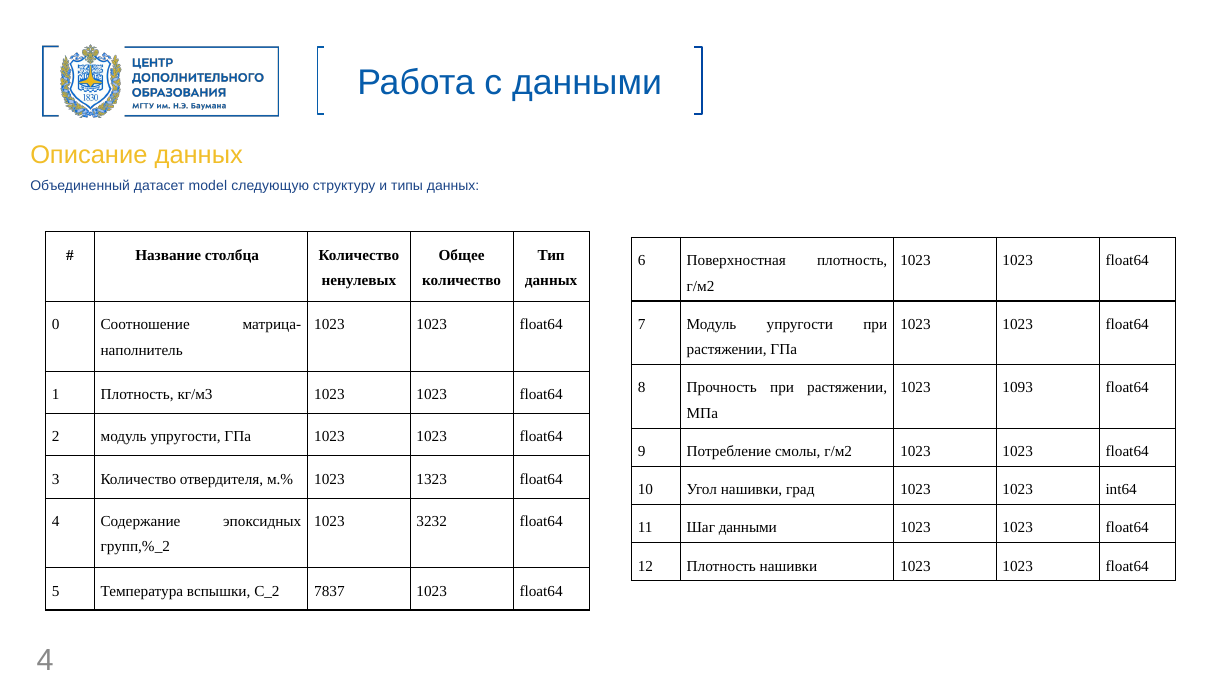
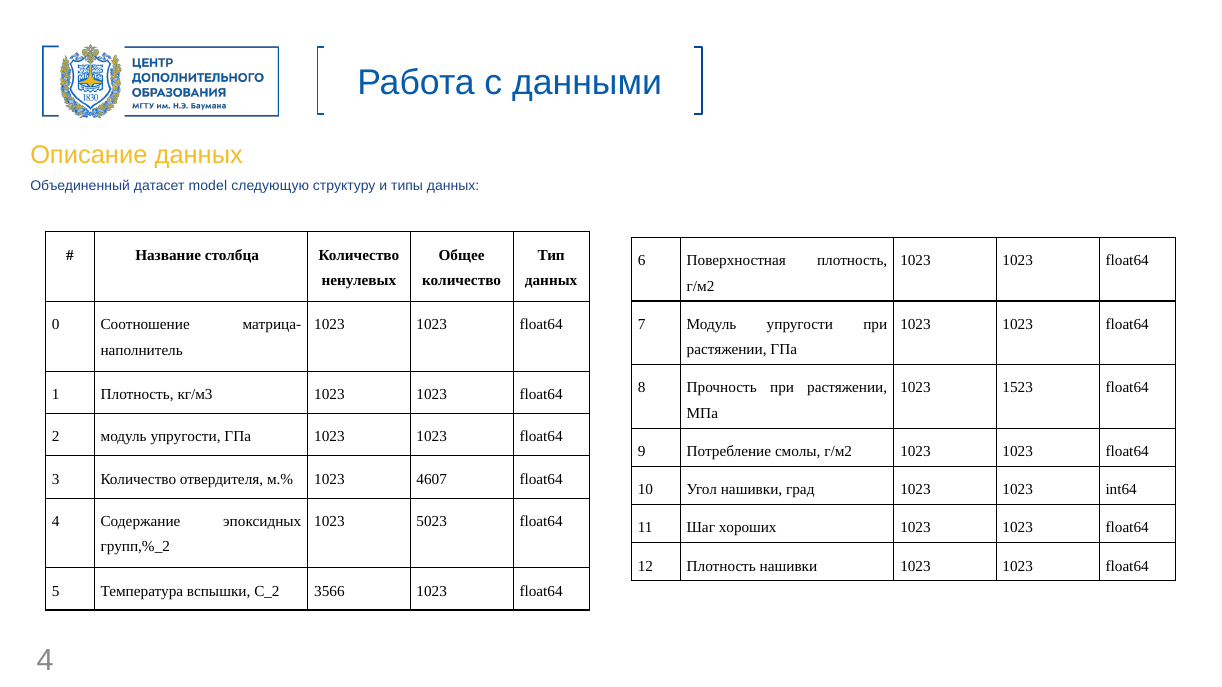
1093: 1093 -> 1523
1323: 1323 -> 4607
3232: 3232 -> 5023
Шаг данными: данными -> хороших
7837: 7837 -> 3566
